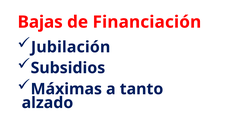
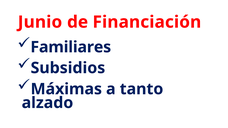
Bajas: Bajas -> Junio
Jubilación: Jubilación -> Familiares
